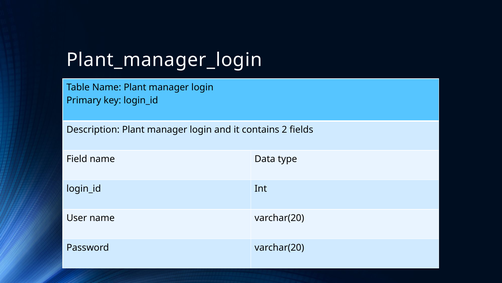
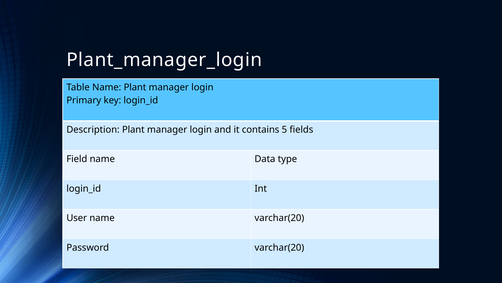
2: 2 -> 5
